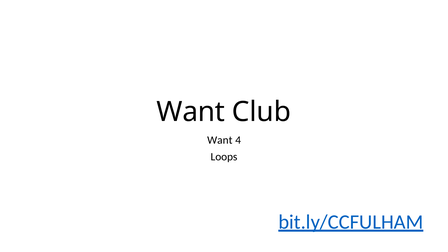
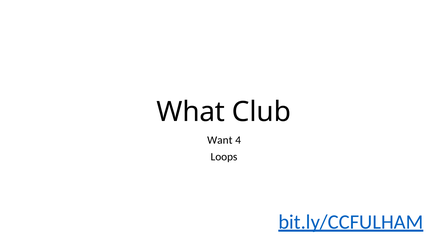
Want at (191, 112): Want -> What
